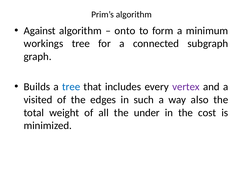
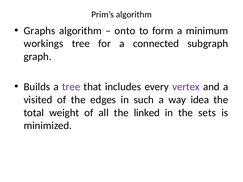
Against: Against -> Graphs
tree at (71, 87) colour: blue -> purple
also: also -> idea
under: under -> linked
cost: cost -> sets
